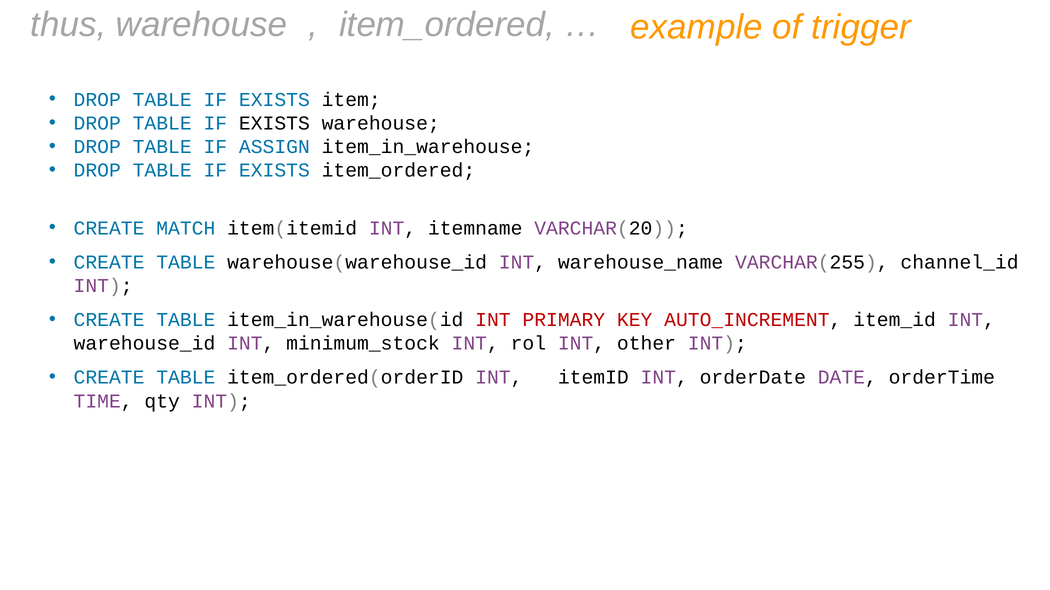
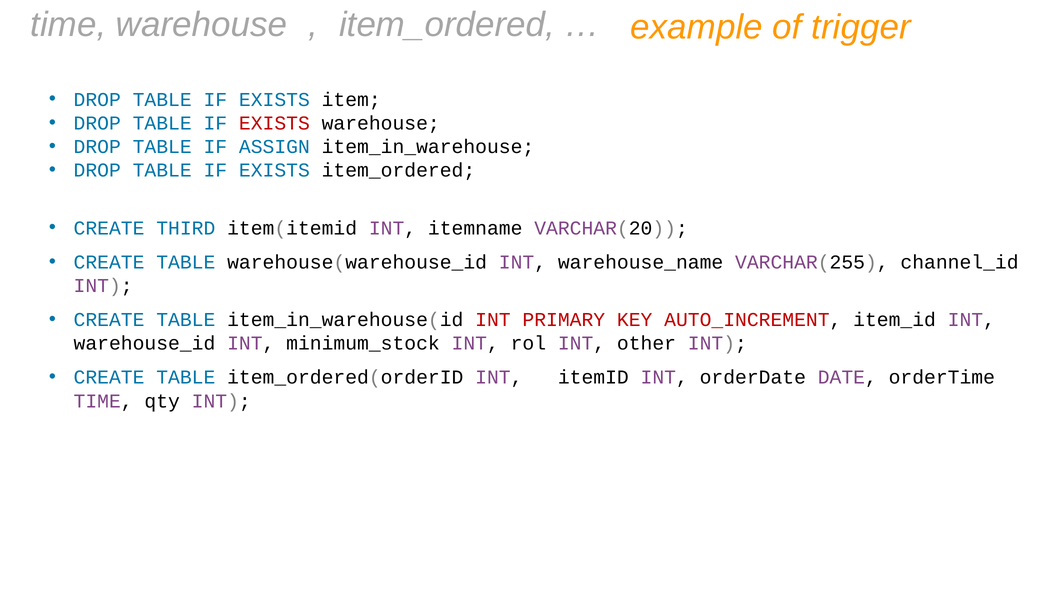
thus at (68, 25): thus -> time
EXISTS at (274, 123) colour: black -> red
MATCH: MATCH -> THIRD
